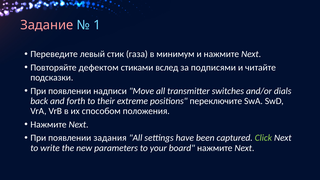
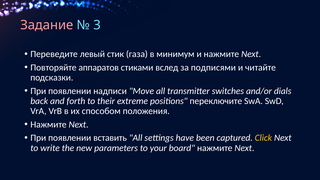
1: 1 -> 3
дефектом: дефектом -> аппаратов
задания: задания -> вставить
Click colour: light green -> yellow
